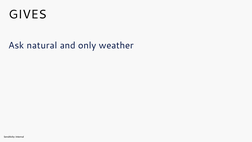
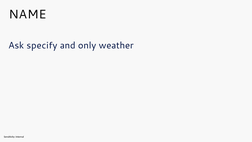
GIVES: GIVES -> NAME
natural: natural -> specify
